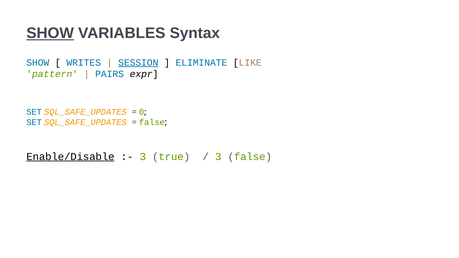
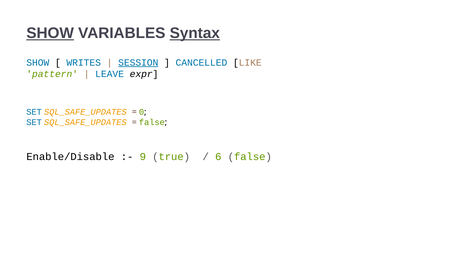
Syntax underline: none -> present
ELIMINATE: ELIMINATE -> CANCELLED
PAIRS: PAIRS -> LEAVE
Enable/Disable underline: present -> none
3 at (143, 157): 3 -> 9
3 at (218, 157): 3 -> 6
